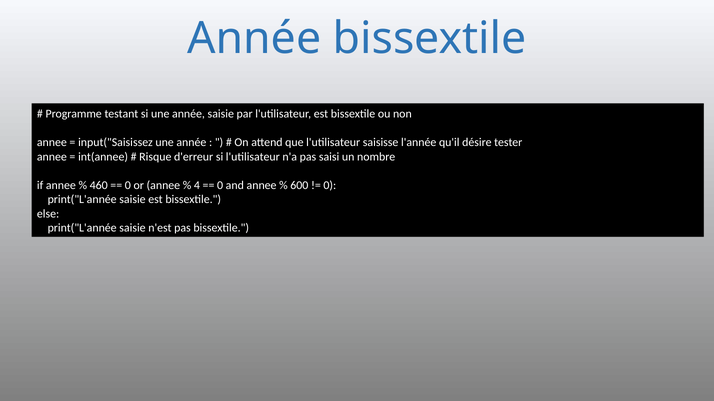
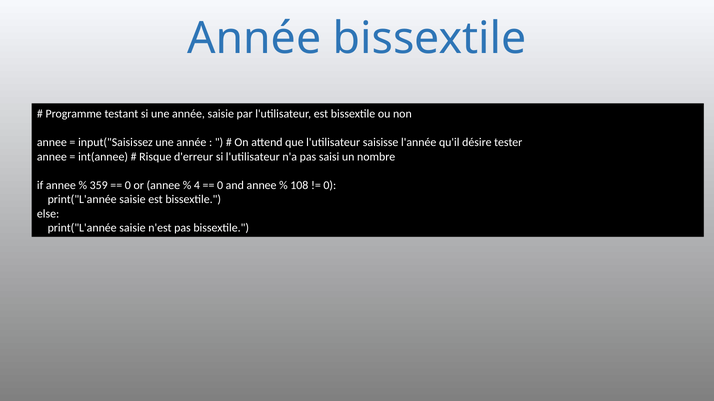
460: 460 -> 359
600: 600 -> 108
